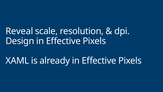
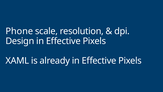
Reveal: Reveal -> Phone
